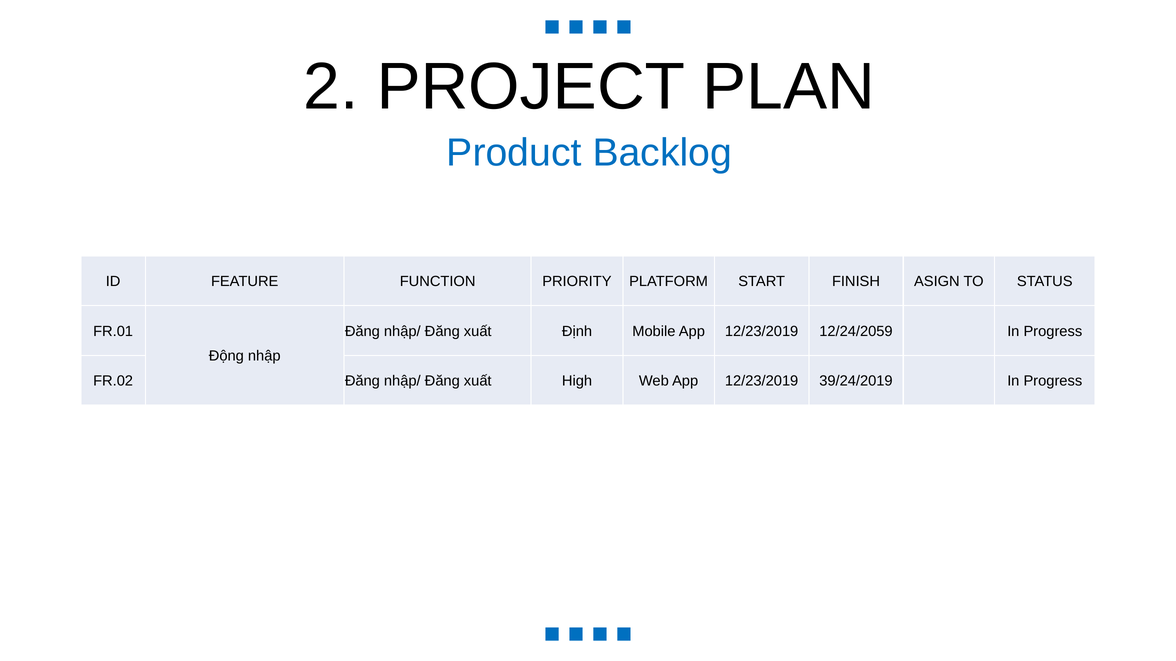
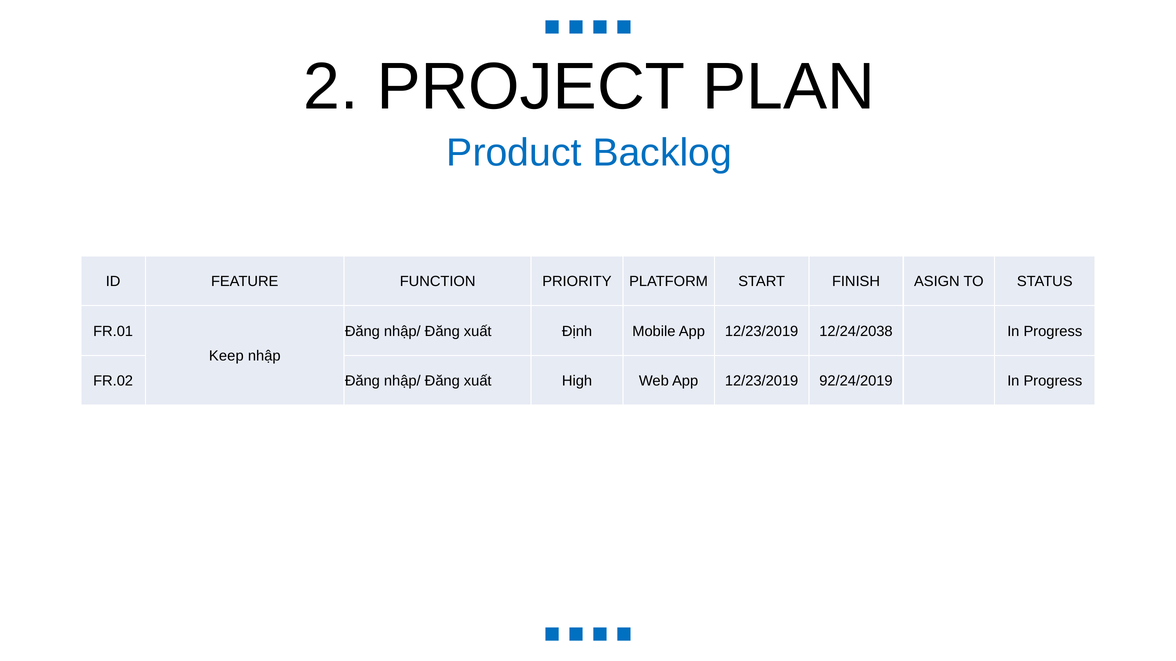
12/24/2059: 12/24/2059 -> 12/24/2038
Động: Động -> Keep
39/24/2019: 39/24/2019 -> 92/24/2019
